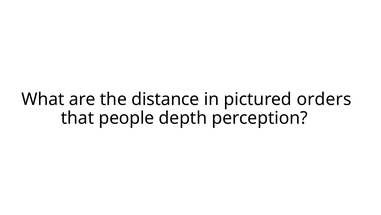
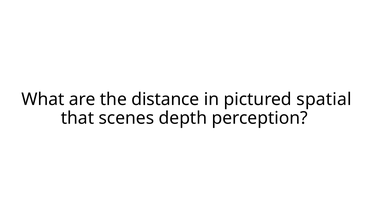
orders: orders -> spatial
people: people -> scenes
